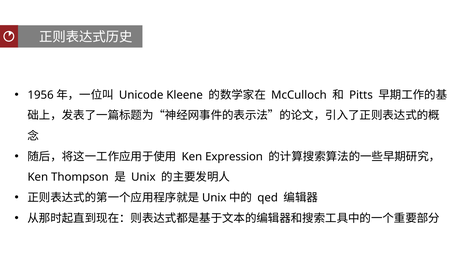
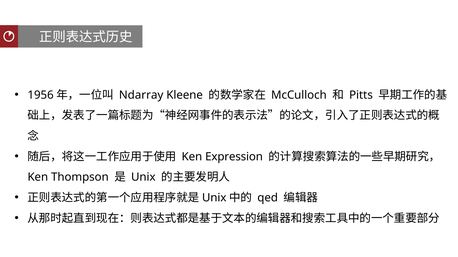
Unicode: Unicode -> Ndarray
